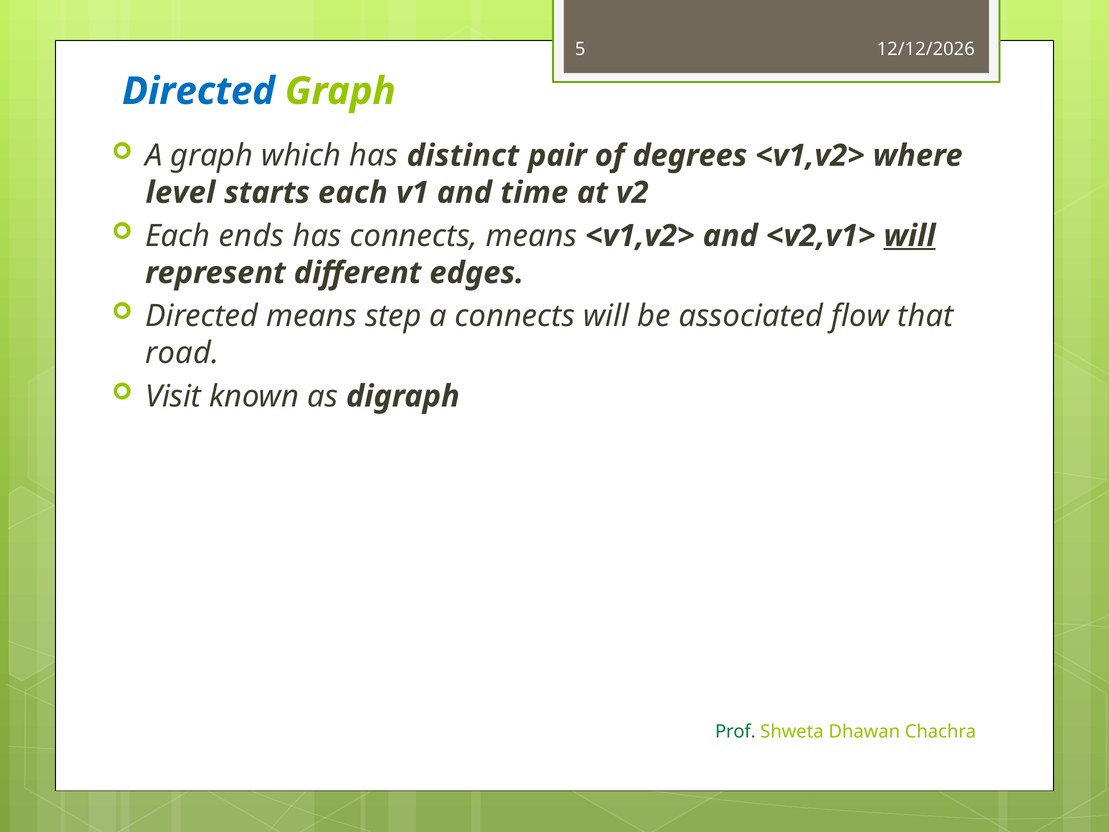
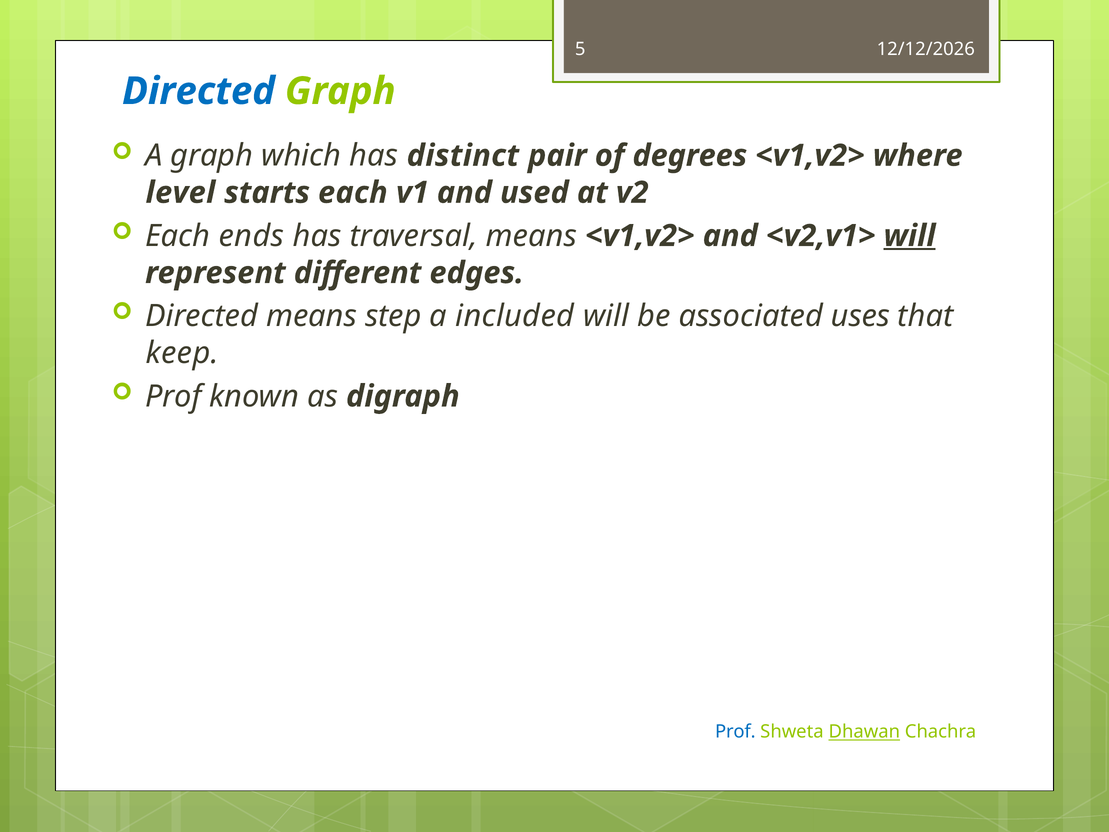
time: time -> used
has connects: connects -> traversal
a connects: connects -> included
flow: flow -> uses
road: road -> keep
Visit at (173, 396): Visit -> Prof
Prof at (735, 732) colour: green -> blue
Dhawan underline: none -> present
